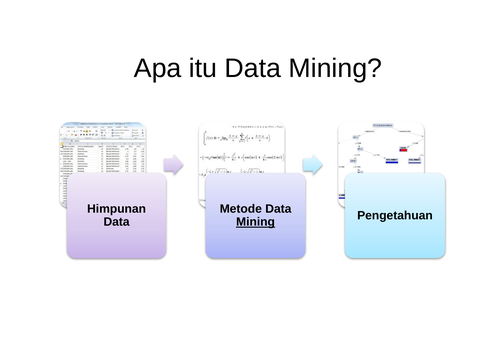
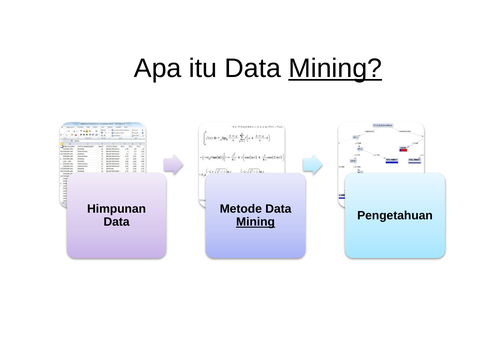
Mining at (335, 69) underline: none -> present
